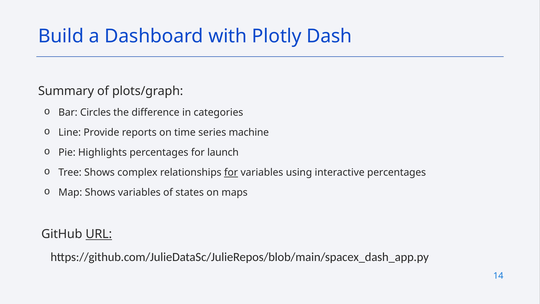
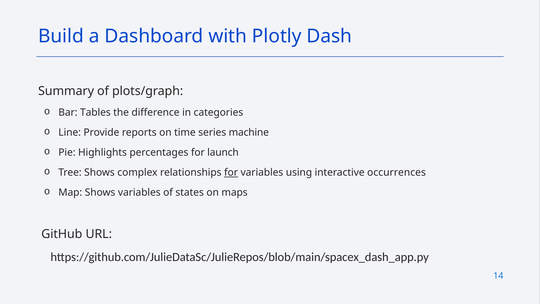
Circles: Circles -> Tables
interactive percentages: percentages -> occurrences
URL underline: present -> none
